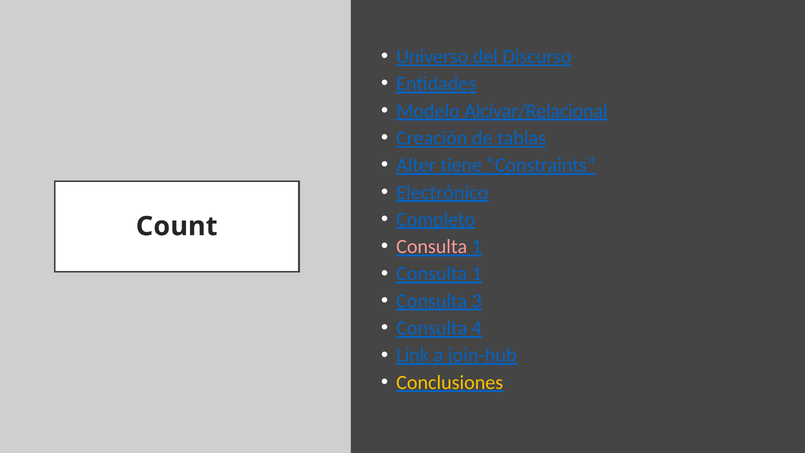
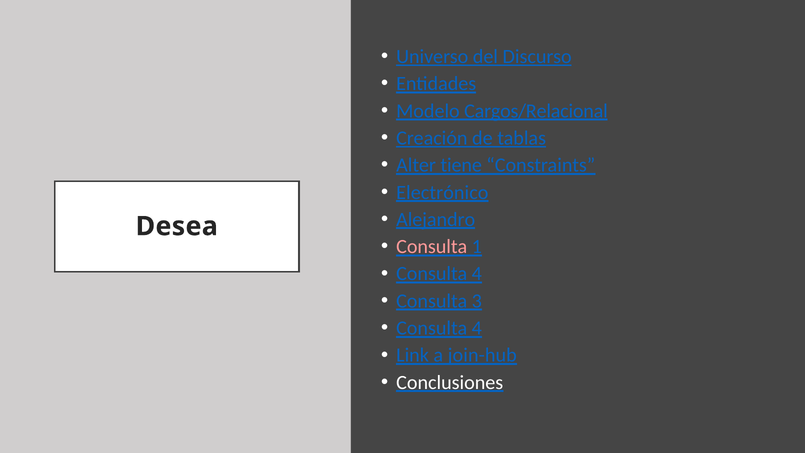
Alcívar/Relacional: Alcívar/Relacional -> Cargos/Relacional
Completo: Completo -> Alejandro
Count: Count -> Desea
1 at (477, 274): 1 -> 4
Conclusiones colour: yellow -> white
